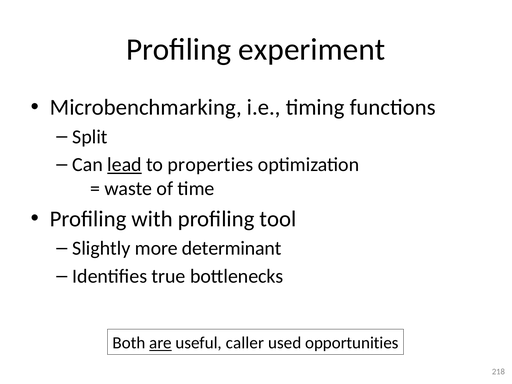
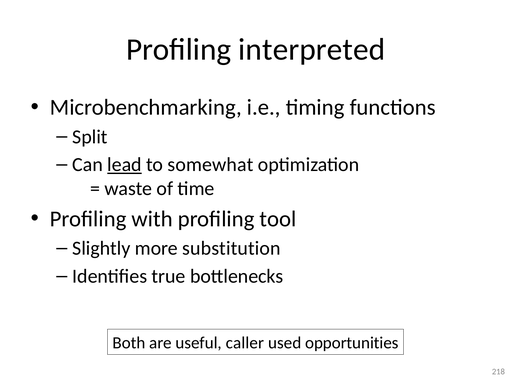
experiment: experiment -> interpreted
properties: properties -> somewhat
determinant: determinant -> substitution
are underline: present -> none
